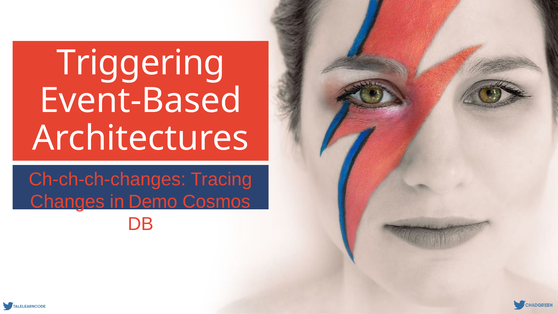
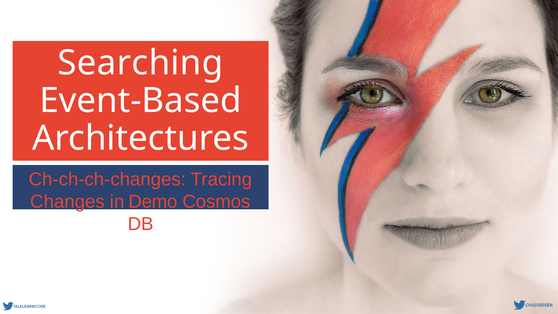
Triggering: Triggering -> Searching
